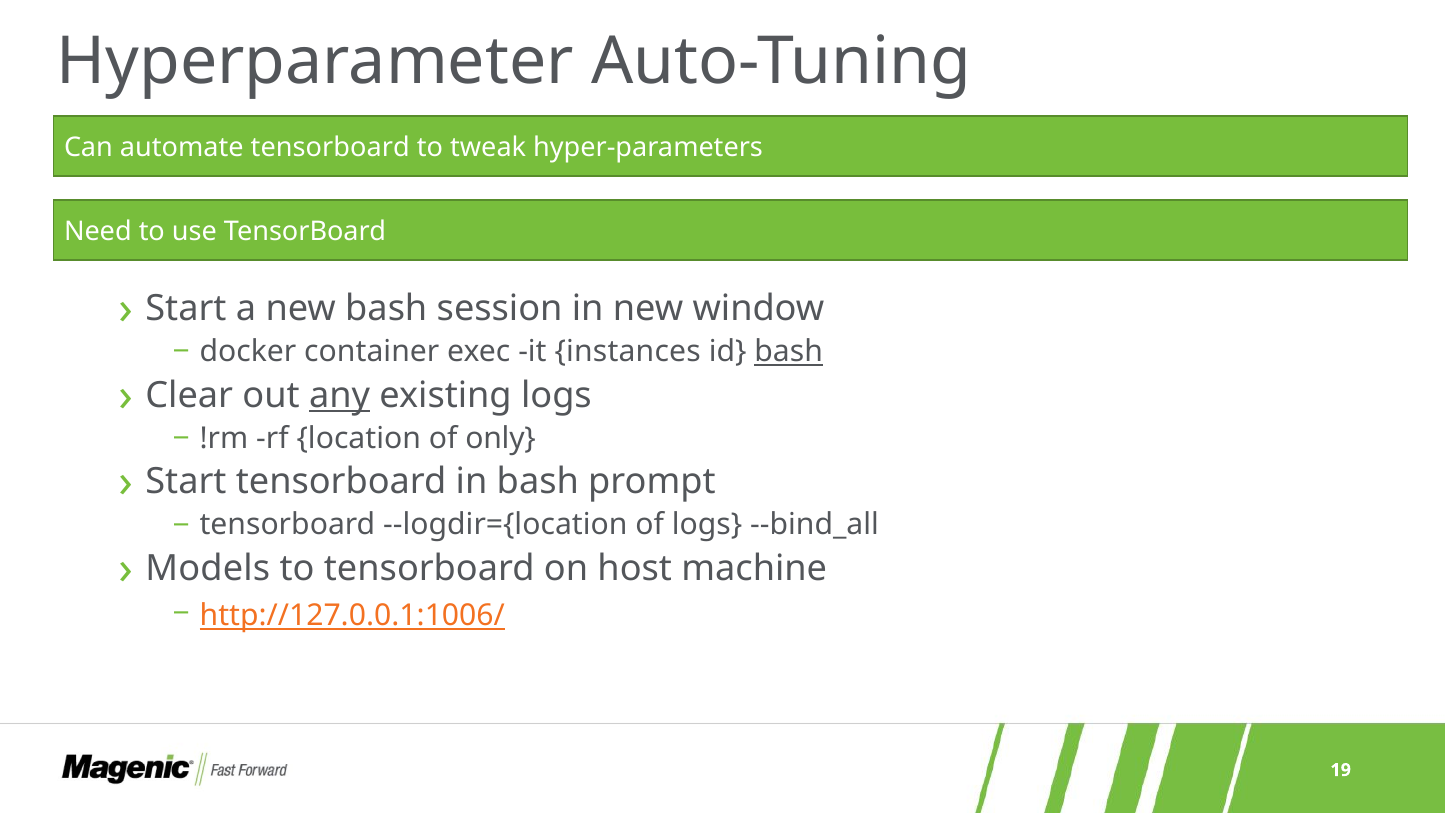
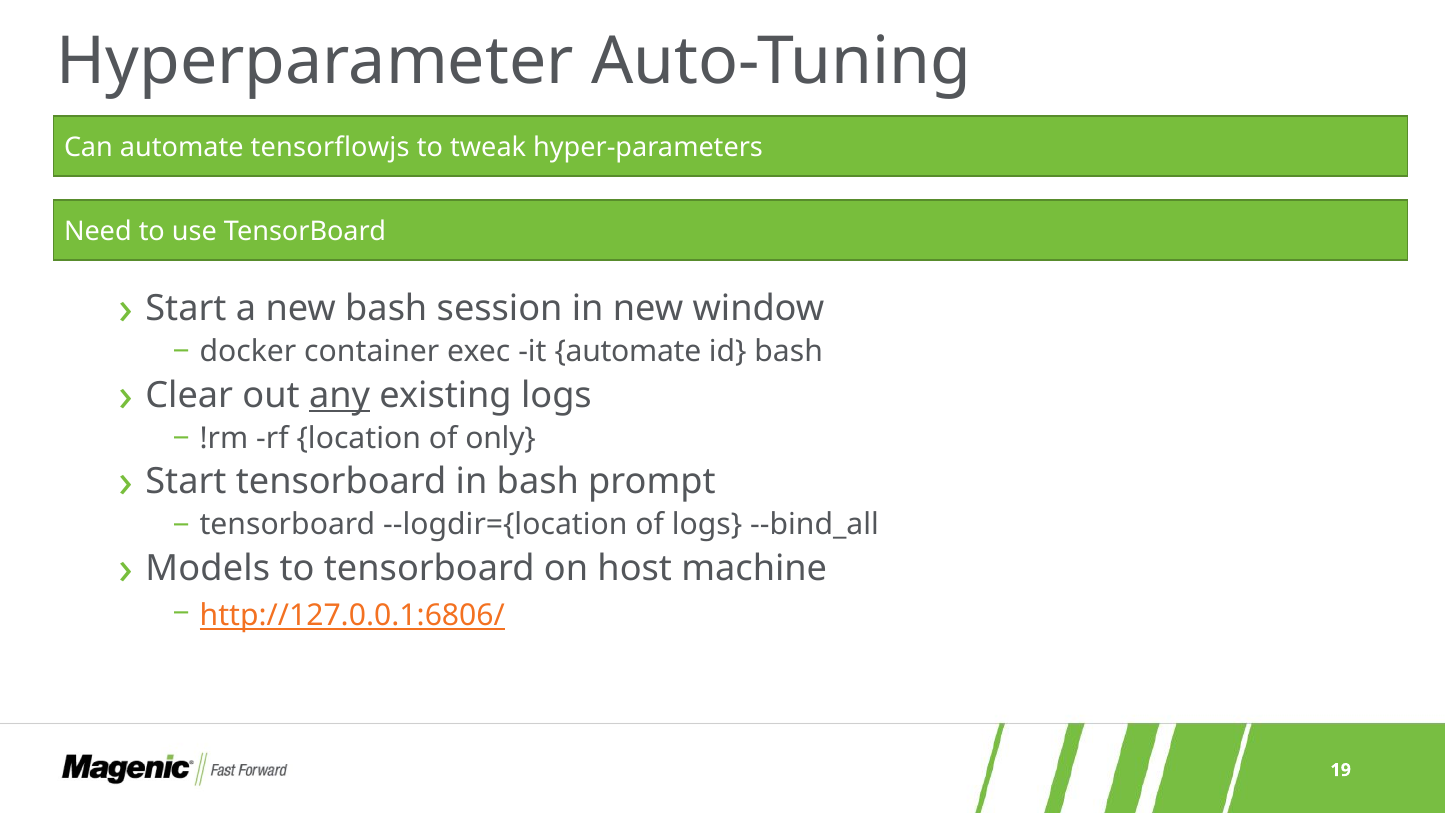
automate tensorboard: tensorboard -> tensorflowjs
it instances: instances -> automate
bash at (789, 352) underline: present -> none
http://127.0.0.1:1006/: http://127.0.0.1:1006/ -> http://127.0.0.1:6806/
